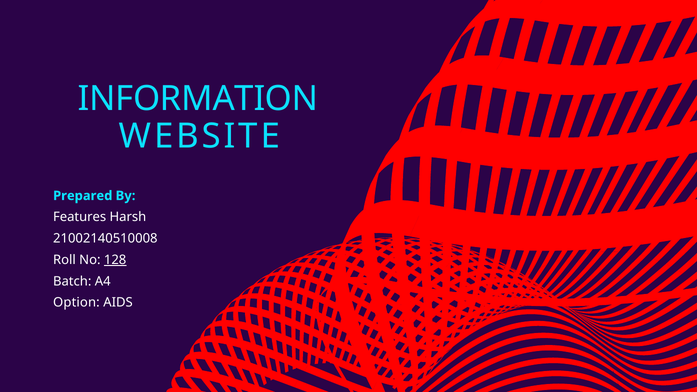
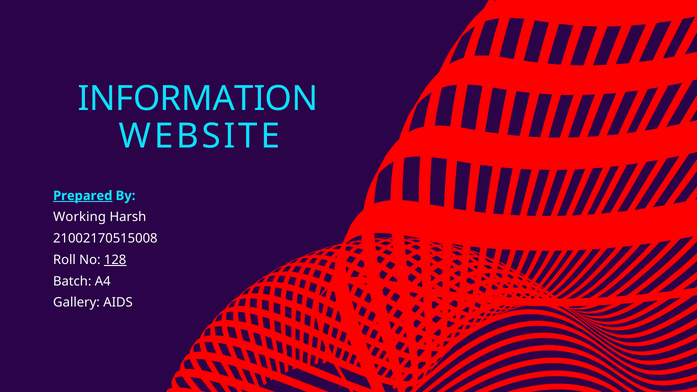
Prepared underline: none -> present
Features: Features -> Working
21002140510008: 21002140510008 -> 21002170515008
Option: Option -> Gallery
